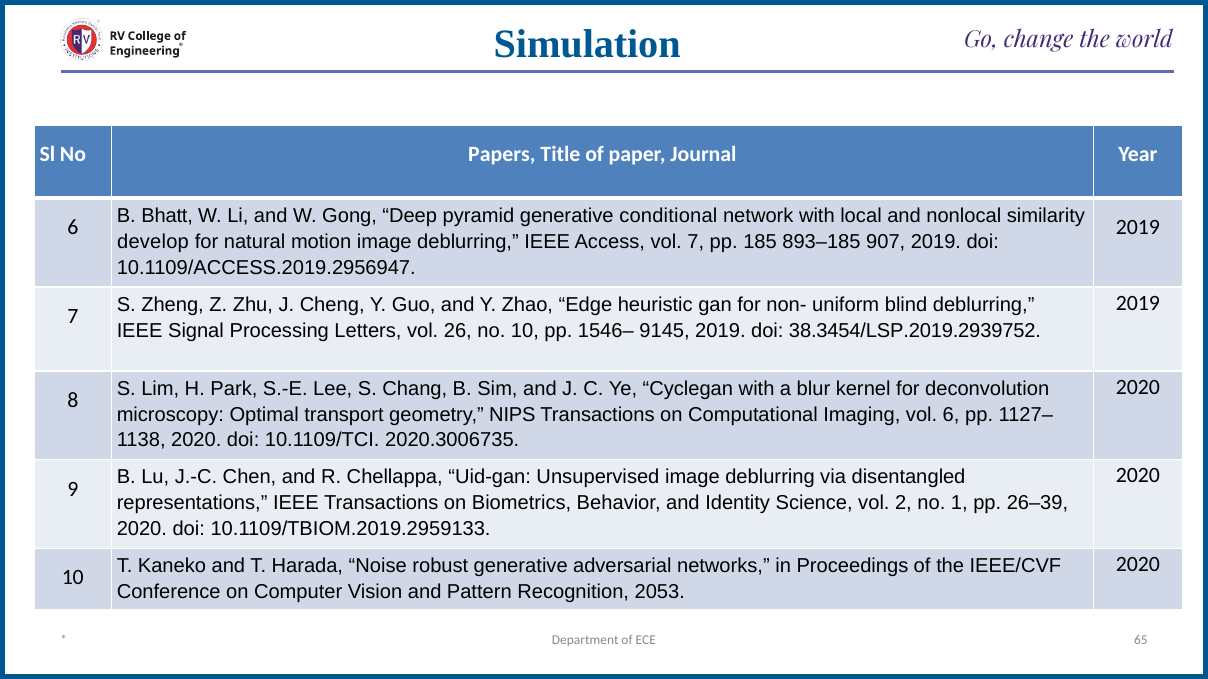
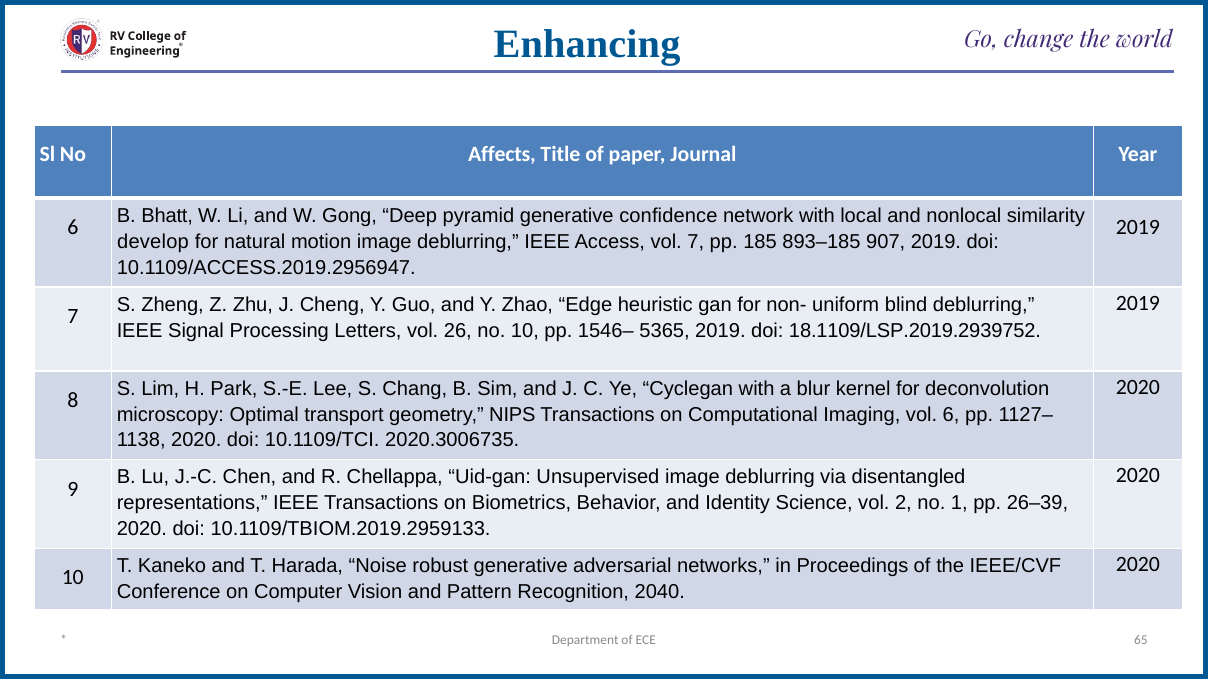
Simulation: Simulation -> Enhancing
Papers: Papers -> Affects
conditional: conditional -> confidence
9145: 9145 -> 5365
38.3454/LSP.2019.2939752: 38.3454/LSP.2019.2939752 -> 18.1109/LSP.2019.2939752
2053: 2053 -> 2040
